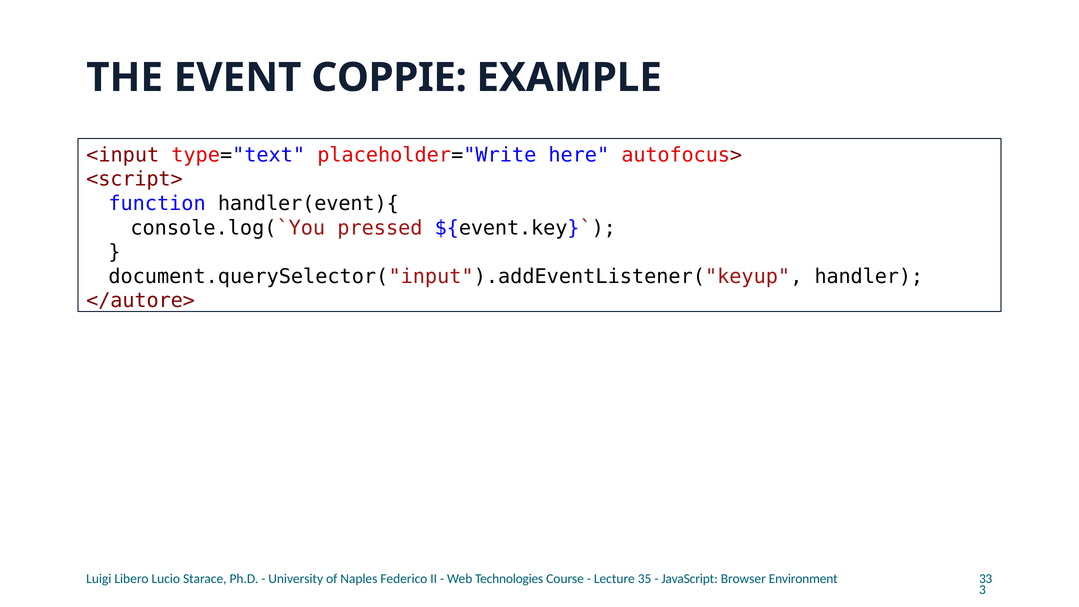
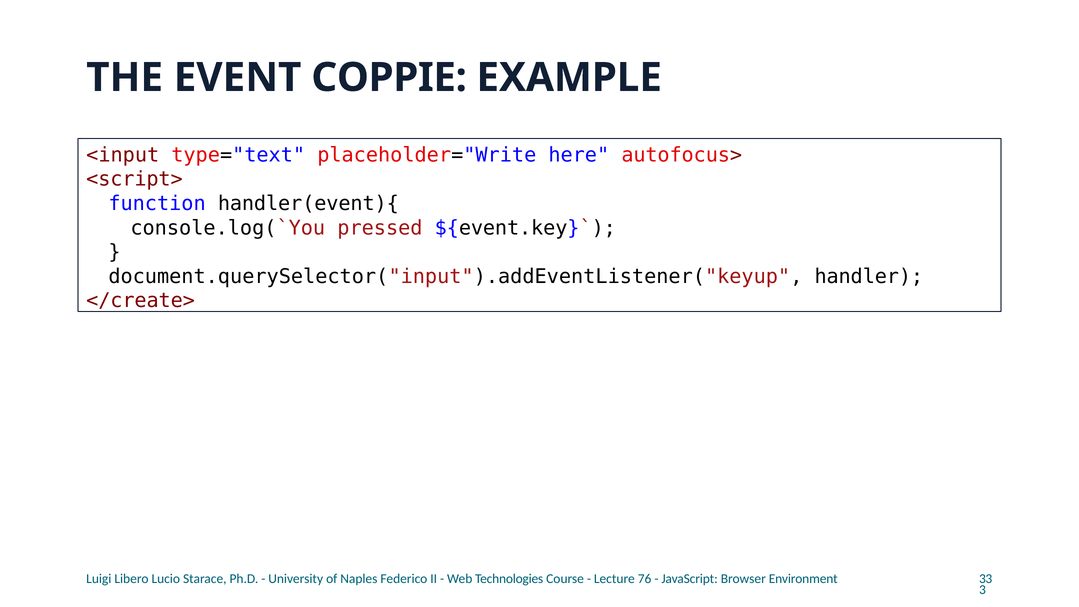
</autore>: </autore> -> </create>
35: 35 -> 76
